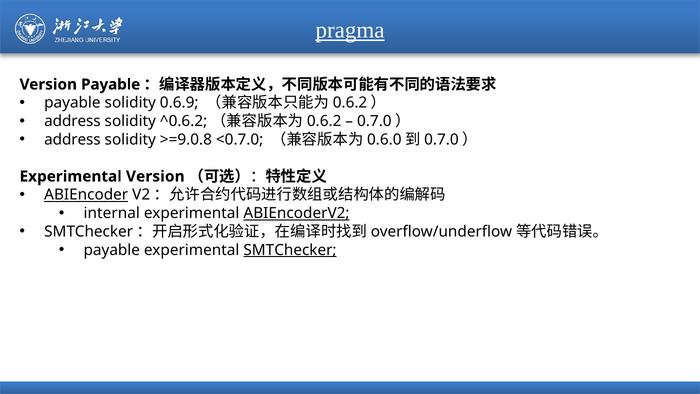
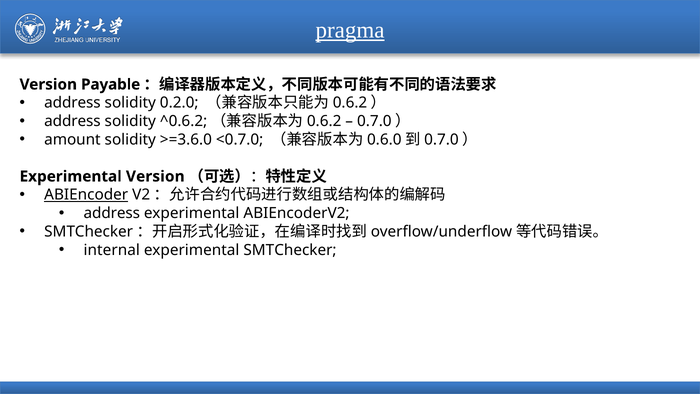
payable at (72, 103): payable -> address
0.6.9: 0.6.9 -> 0.2.0
address at (72, 140): address -> amount
>=9.0.8: >=9.0.8 -> >=3.6.0
internal at (112, 213): internal -> address
ABIEncoderV2 underline: present -> none
payable at (112, 250): payable -> internal
SMTChecker underline: present -> none
